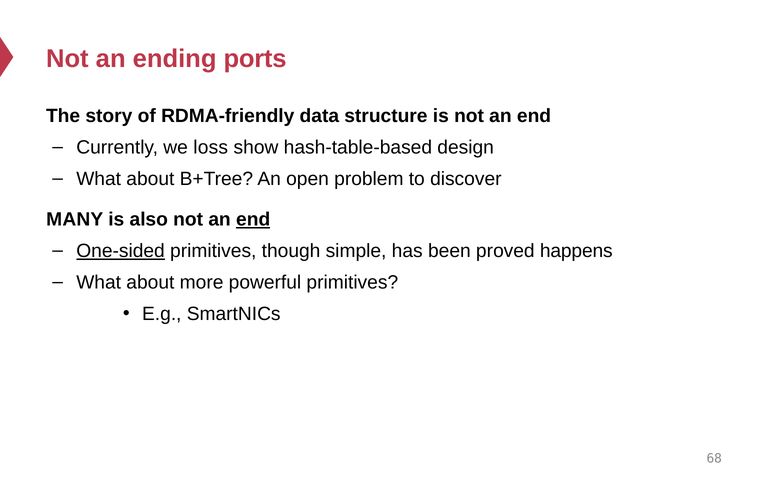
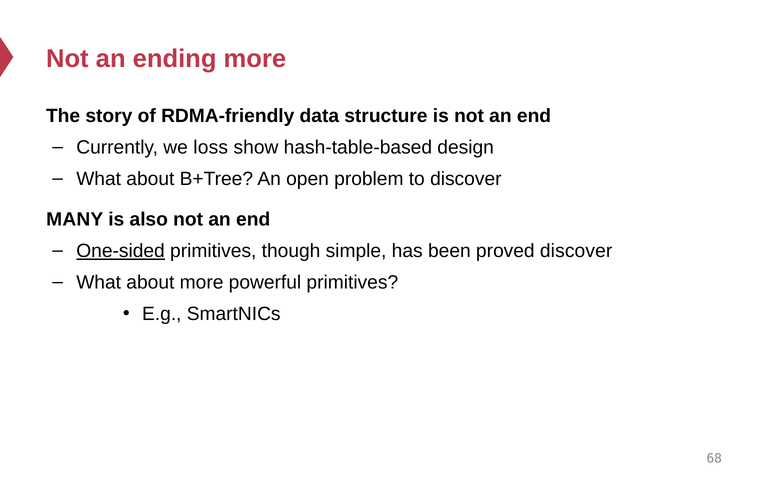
ending ports: ports -> more
end at (253, 220) underline: present -> none
proved happens: happens -> discover
